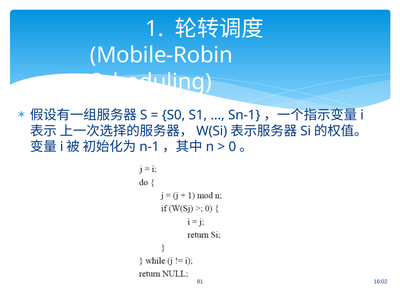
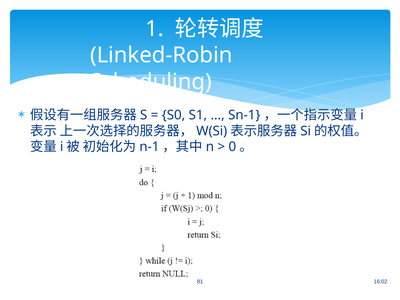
Mobile-Robin: Mobile-Robin -> Linked-Robin
